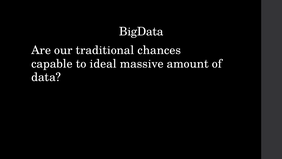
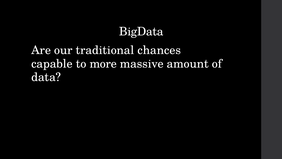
ideal: ideal -> more
